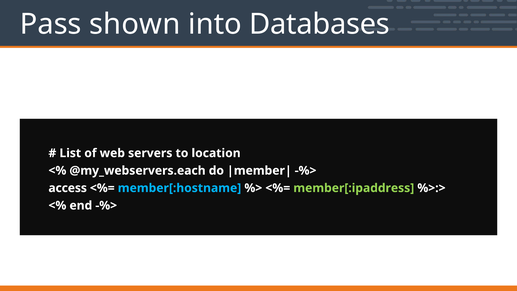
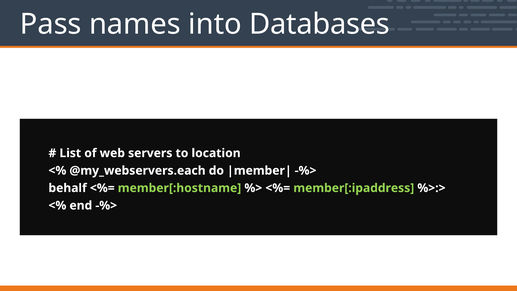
shown: shown -> names
access: access -> behalf
member[:hostname colour: light blue -> light green
